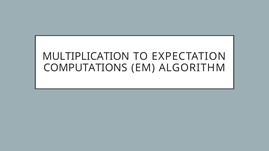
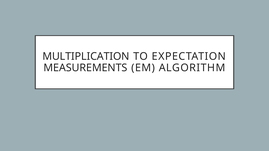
COMPUTATIONS: COMPUTATIONS -> MEASUREMENTS
